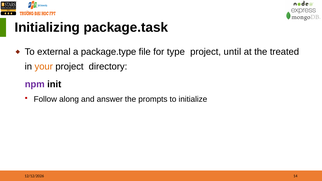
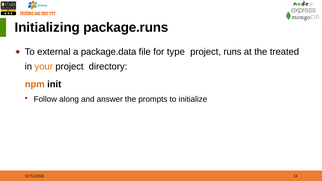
package.task: package.task -> package.runs
package.type: package.type -> package.data
until: until -> runs
npm colour: purple -> orange
